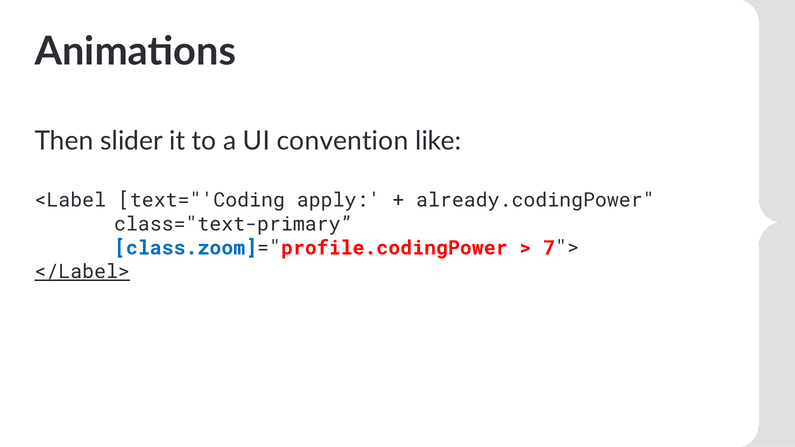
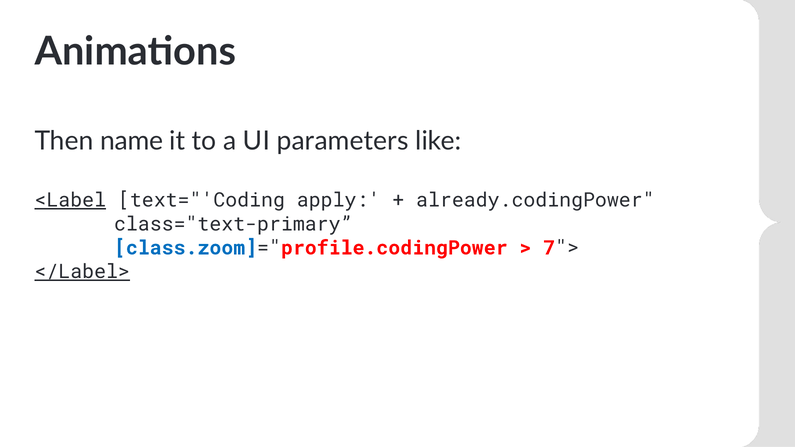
slider: slider -> name
convention: convention -> parameters
<Label underline: none -> present
